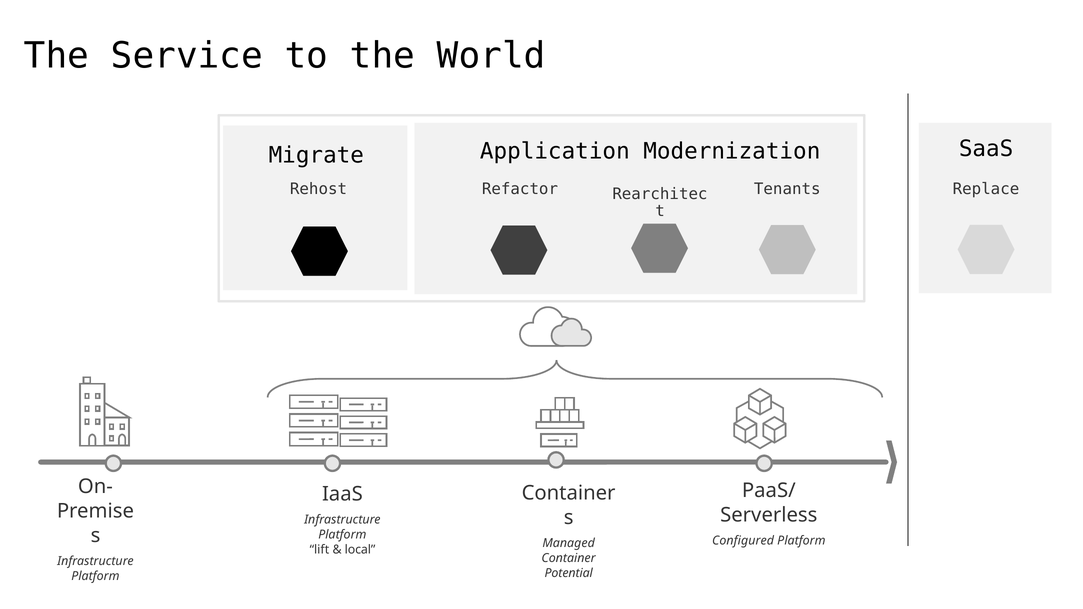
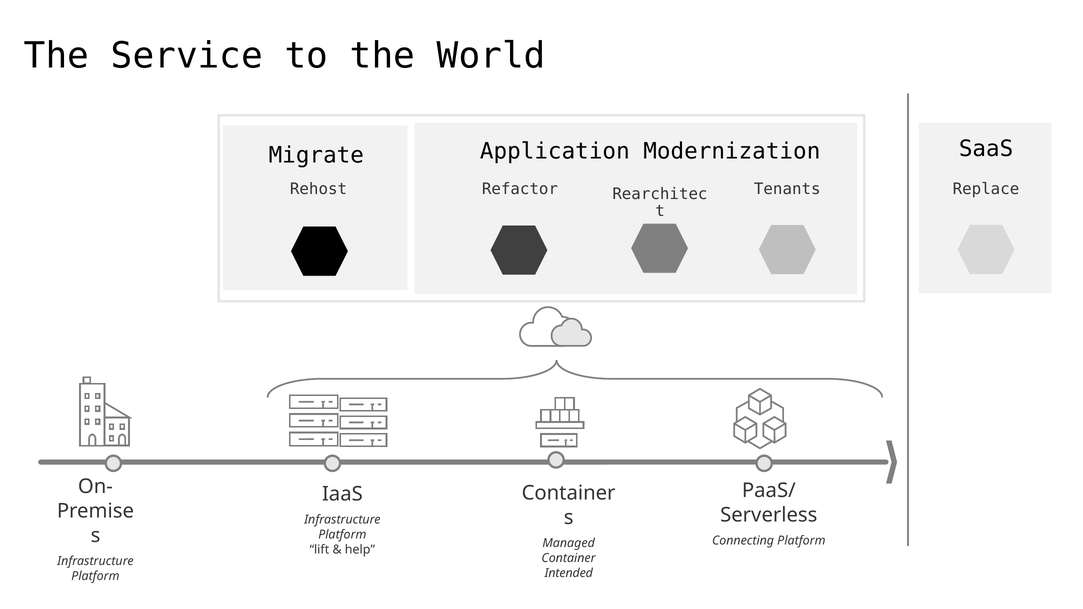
Configured: Configured -> Connecting
local: local -> help
Potential: Potential -> Intended
